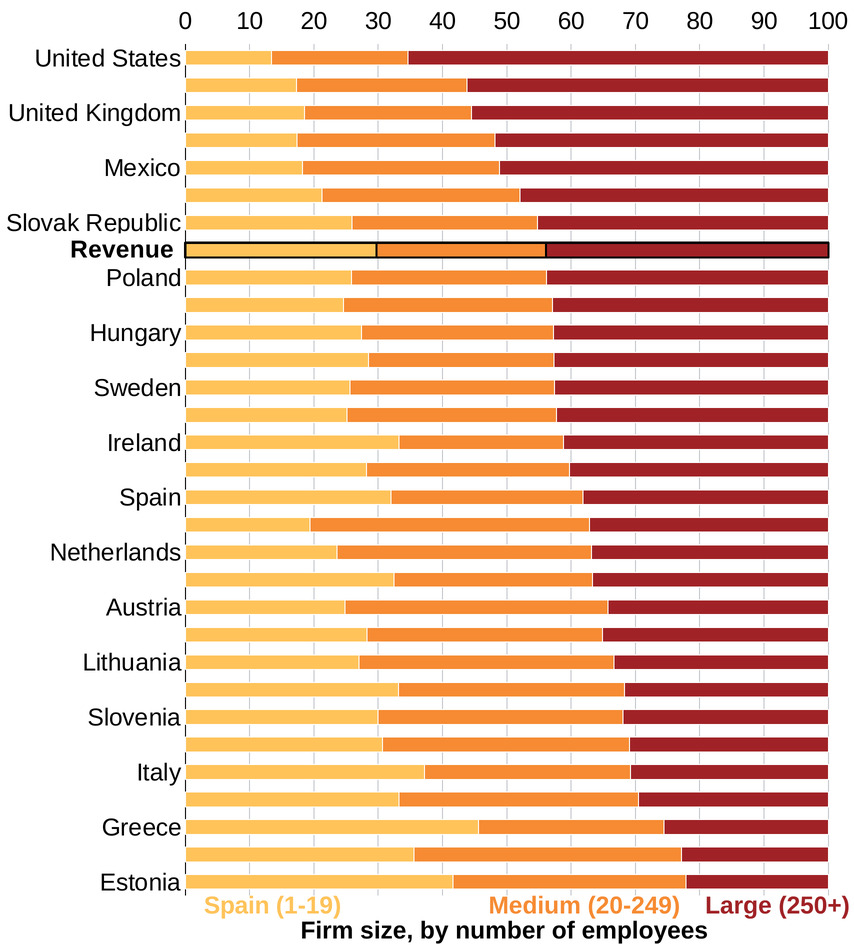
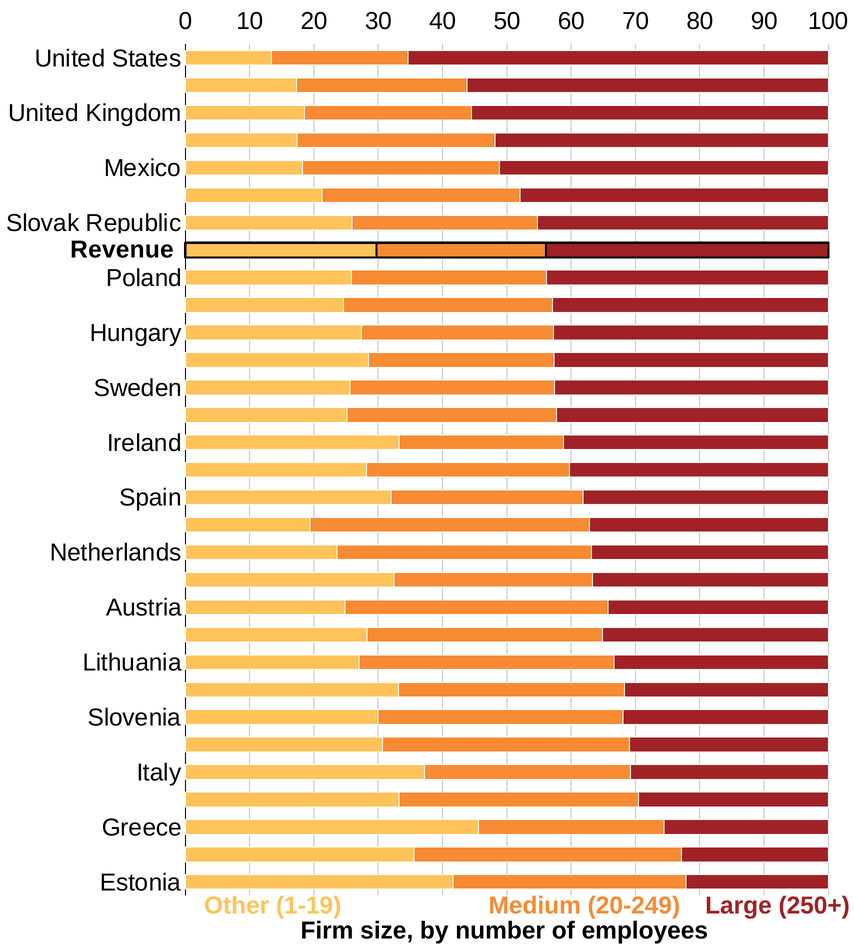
Spain at (237, 905): Spain -> Other
